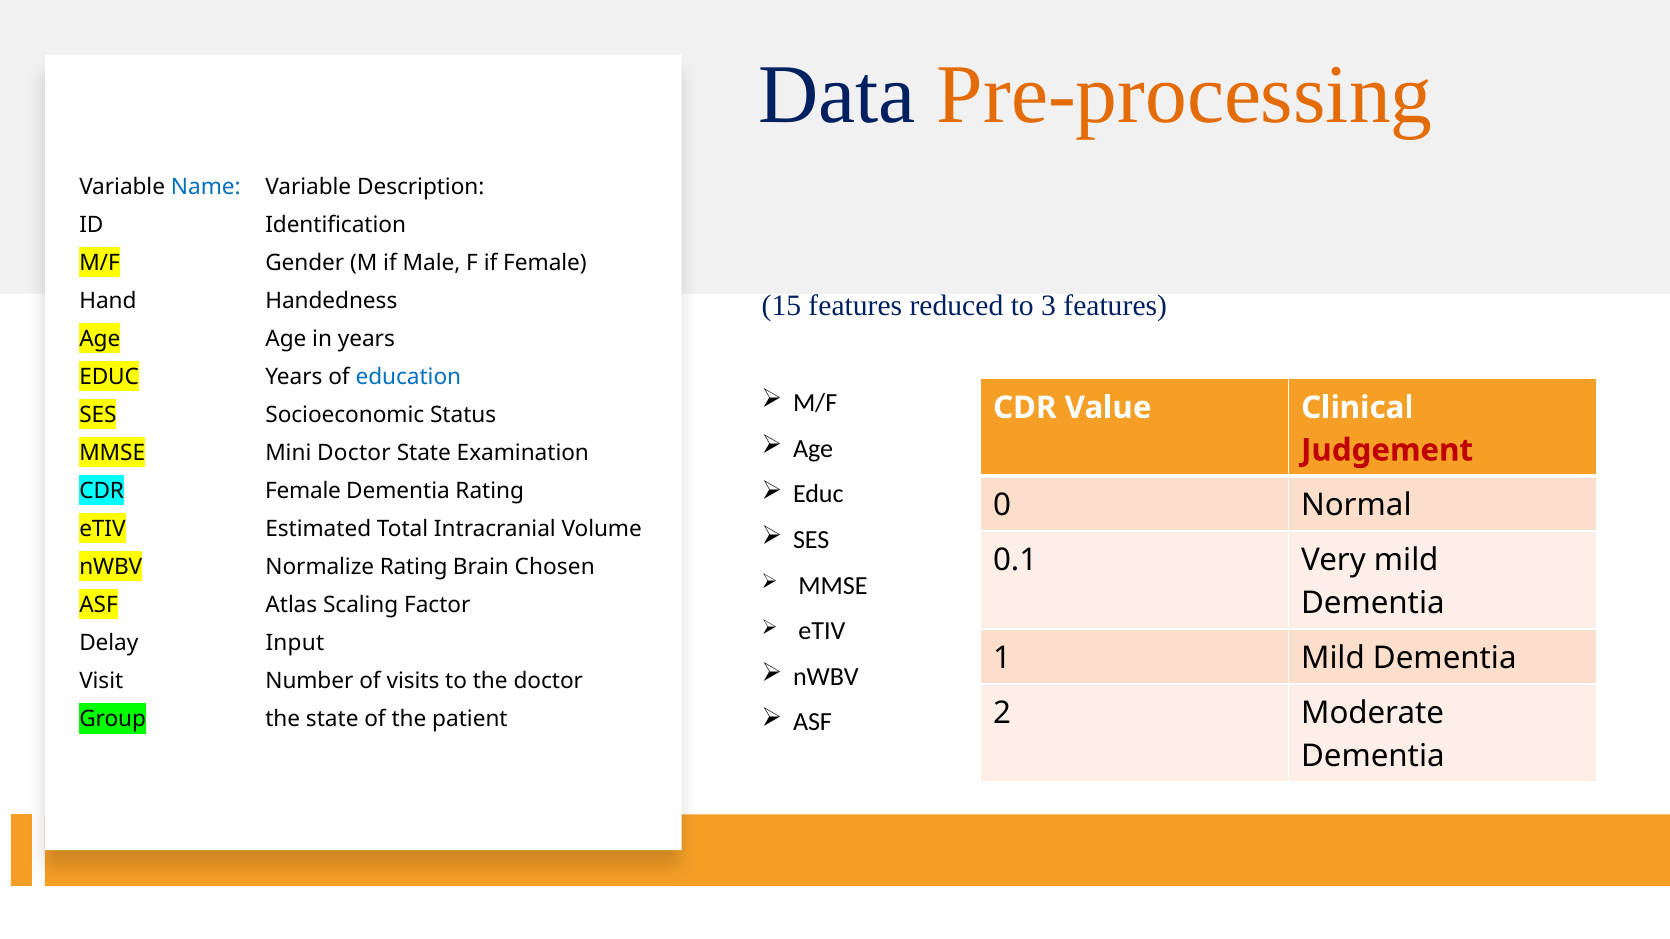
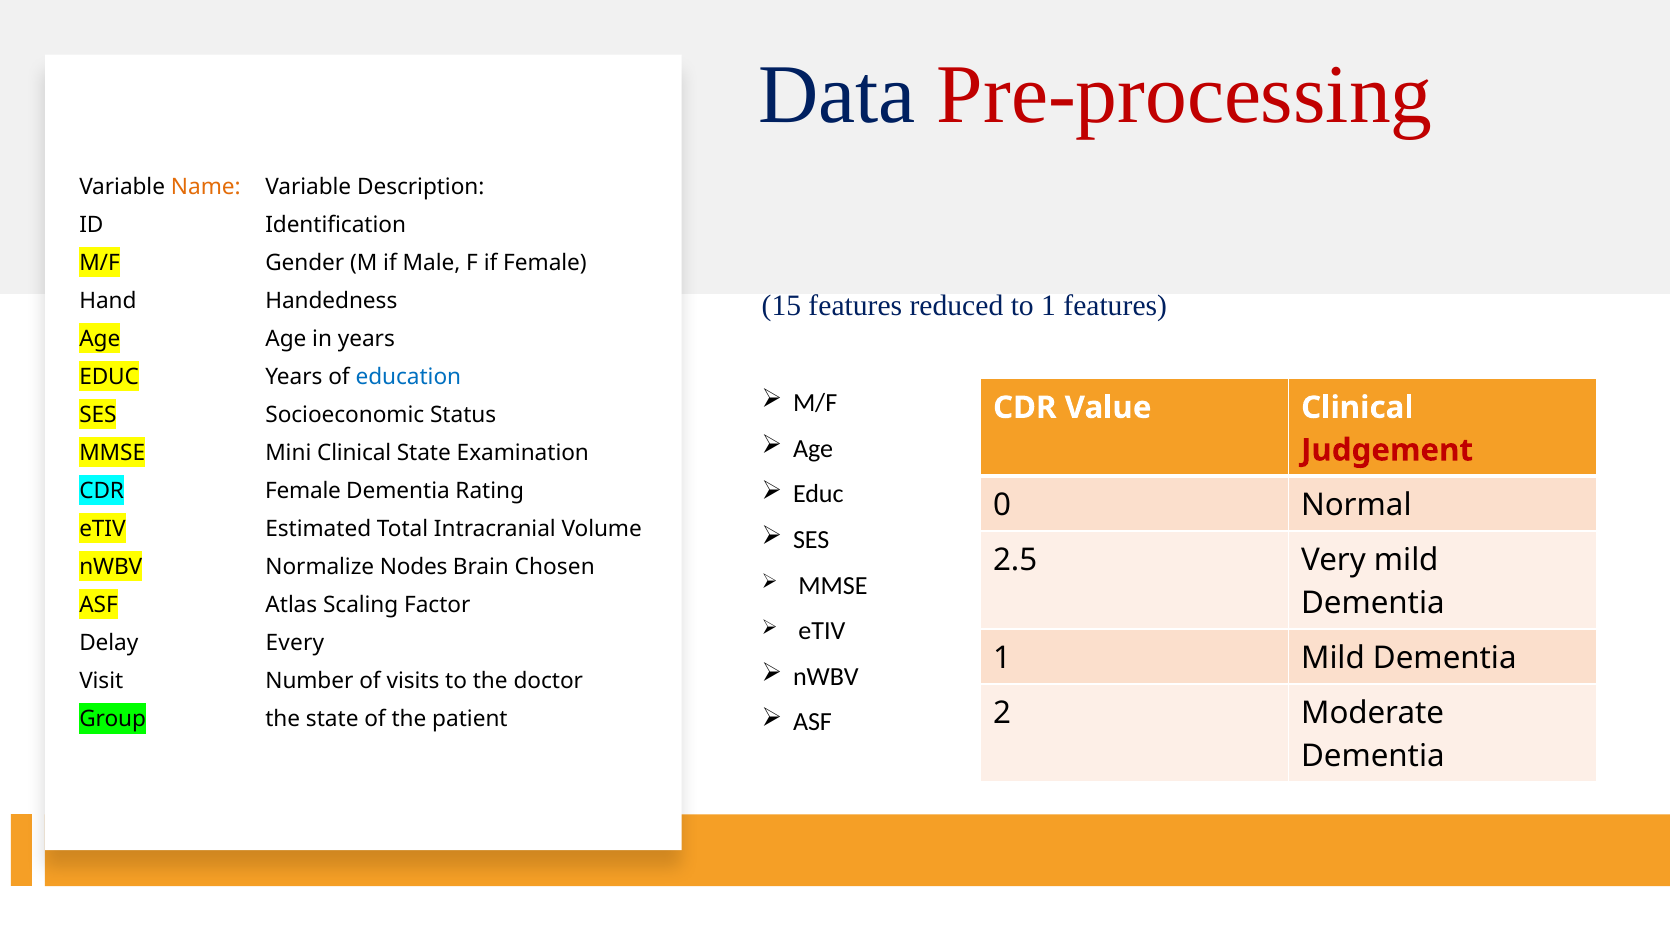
Pre-processing colour: orange -> red
Name colour: blue -> orange
to 3: 3 -> 1
Mini Doctor: Doctor -> Clinical
0.1: 0.1 -> 2.5
Normalize Rating: Rating -> Nodes
Input: Input -> Every
